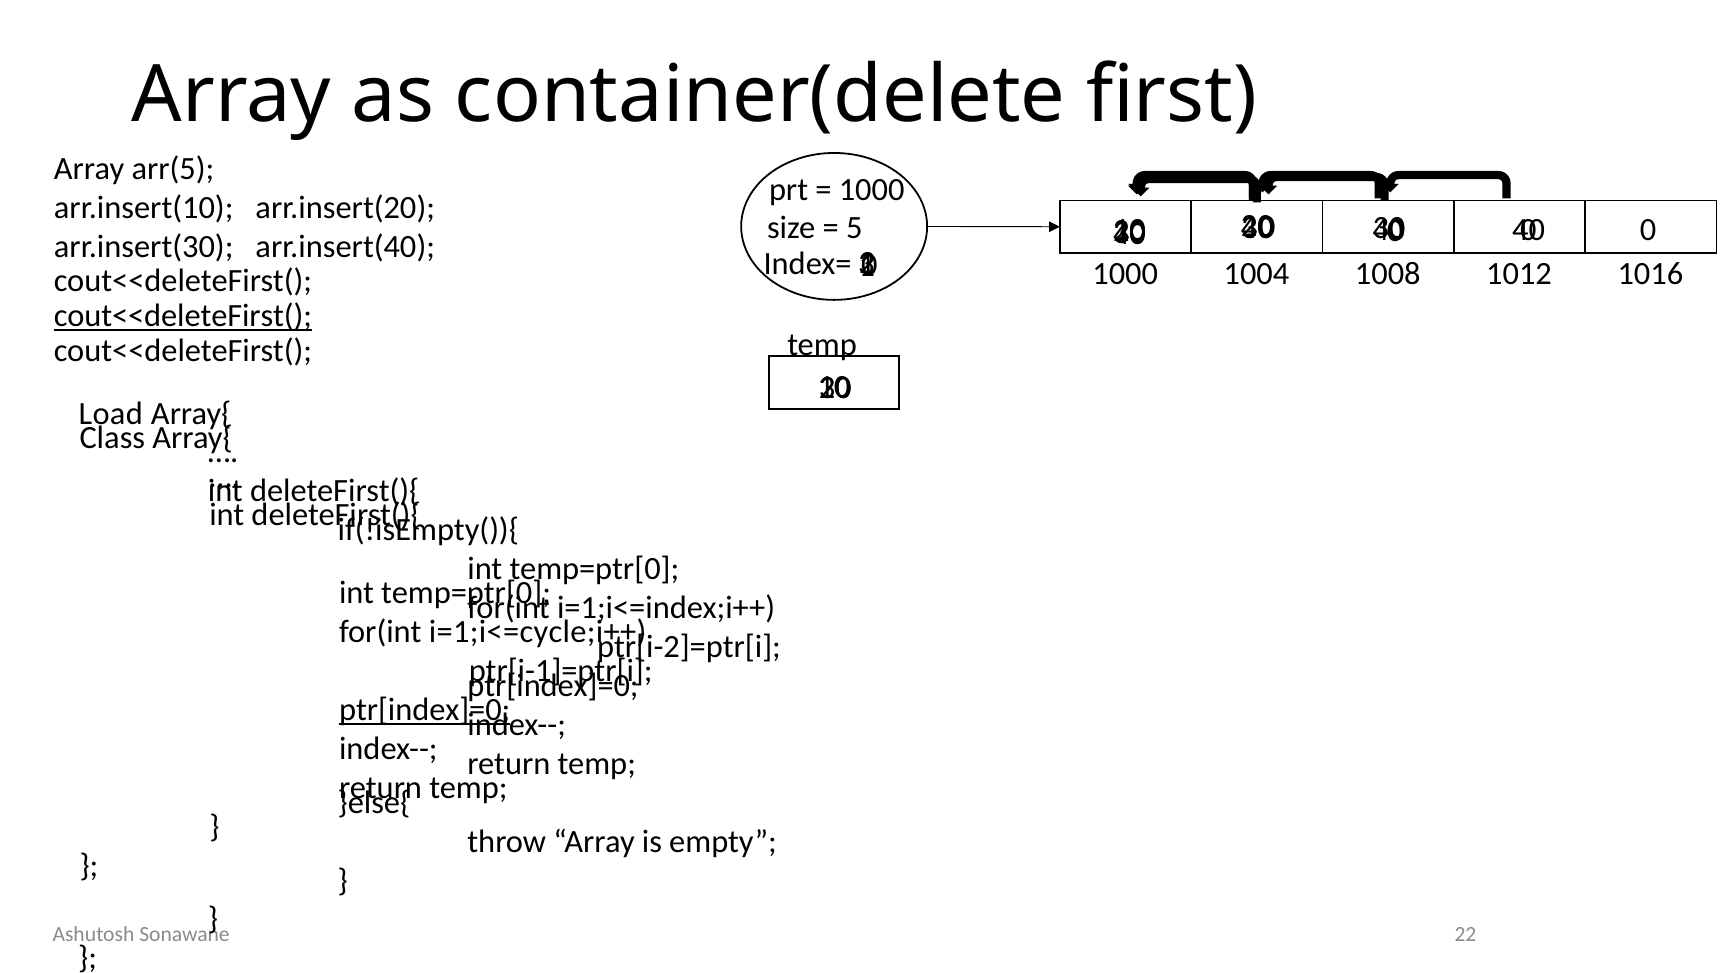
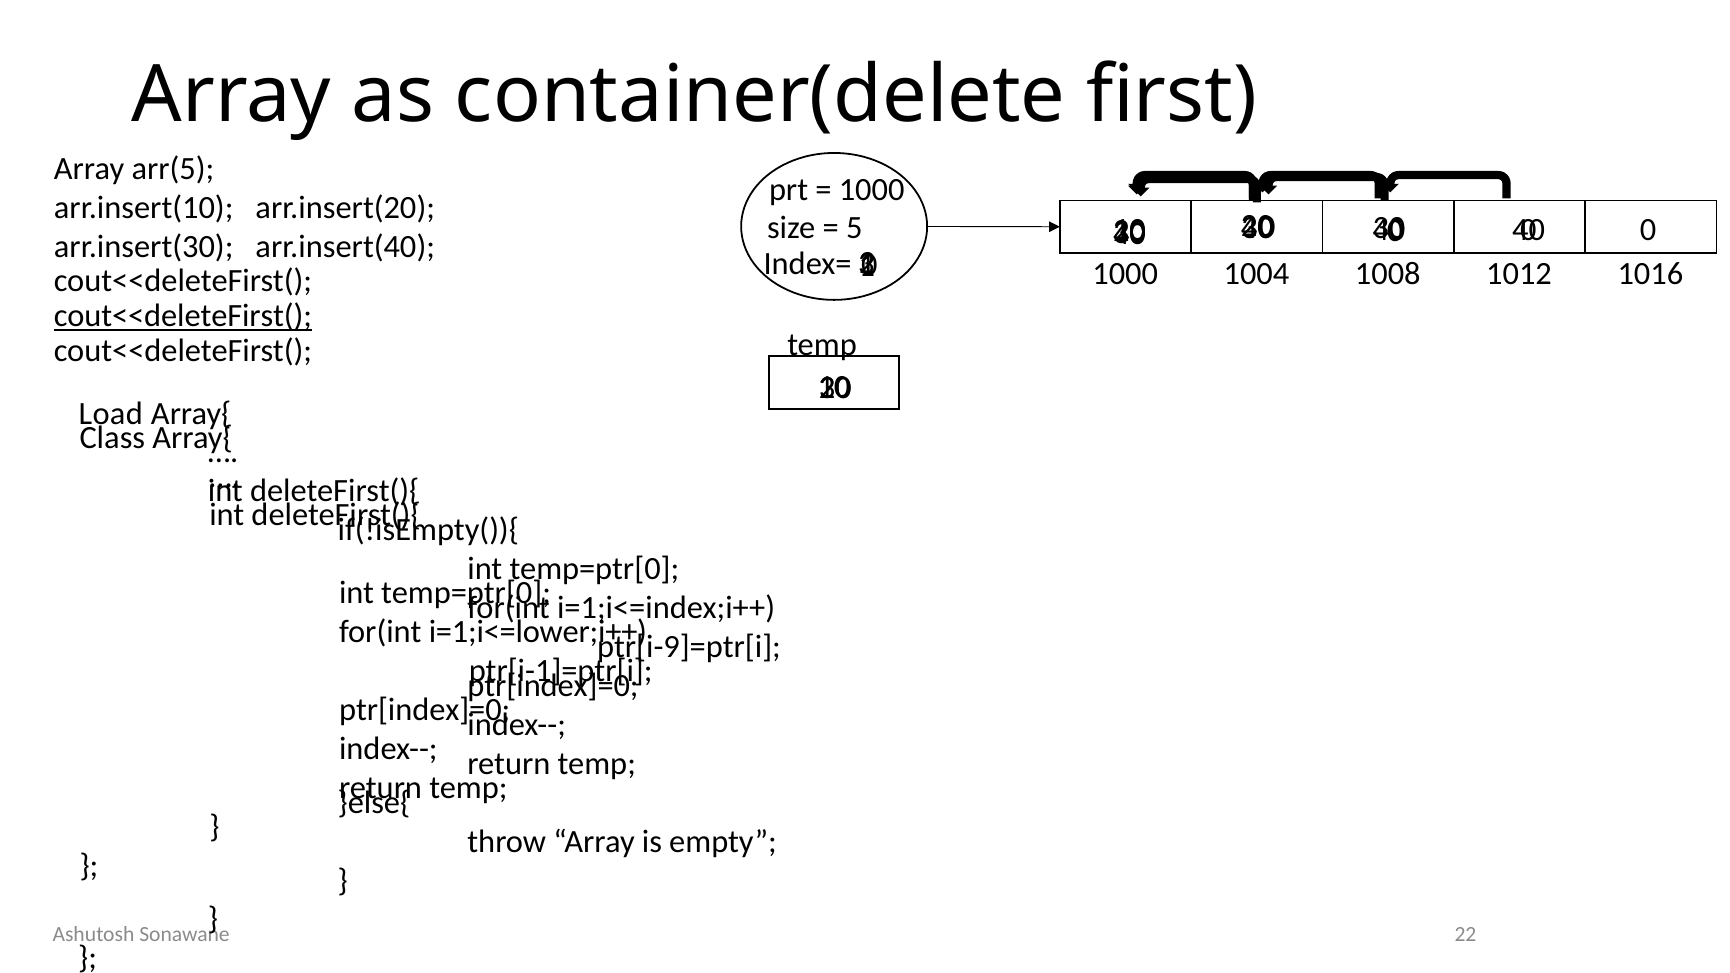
i=1;i<=cycle;i++: i=1;i<=cycle;i++ -> i=1;i<=lower;i++
ptr[i-2]=ptr[i: ptr[i-2]=ptr[i -> ptr[i-9]=ptr[i
ptr[index]=0 at (425, 710) underline: present -> none
